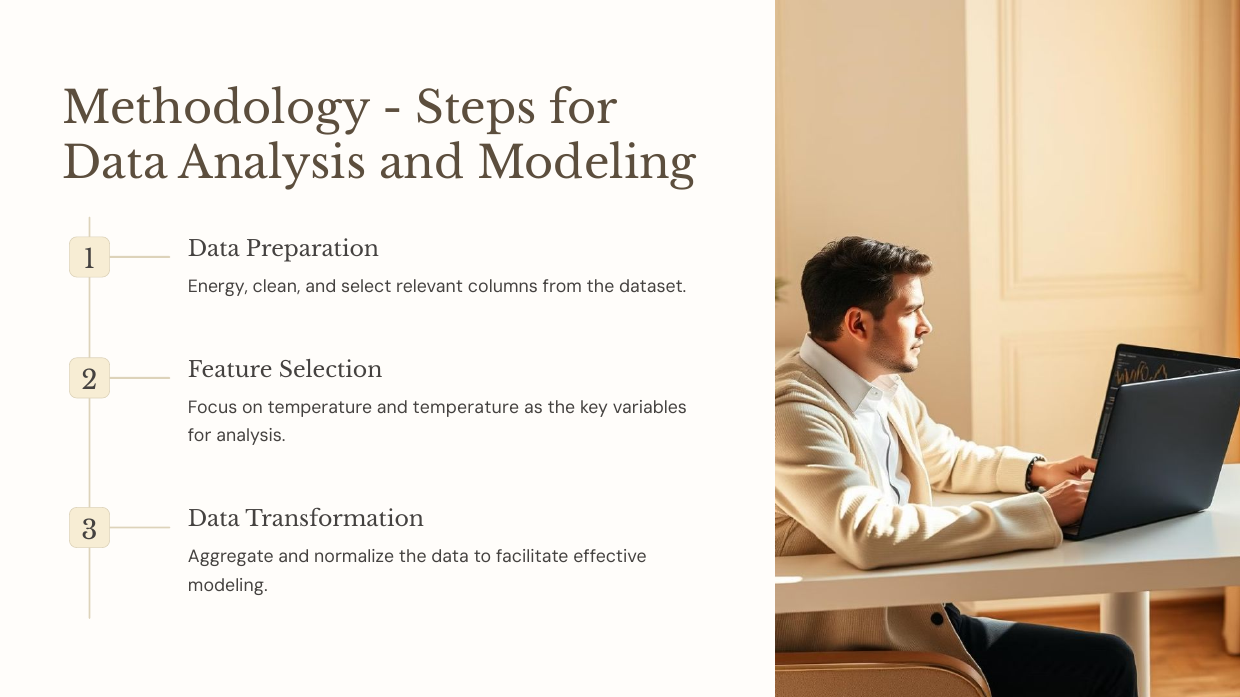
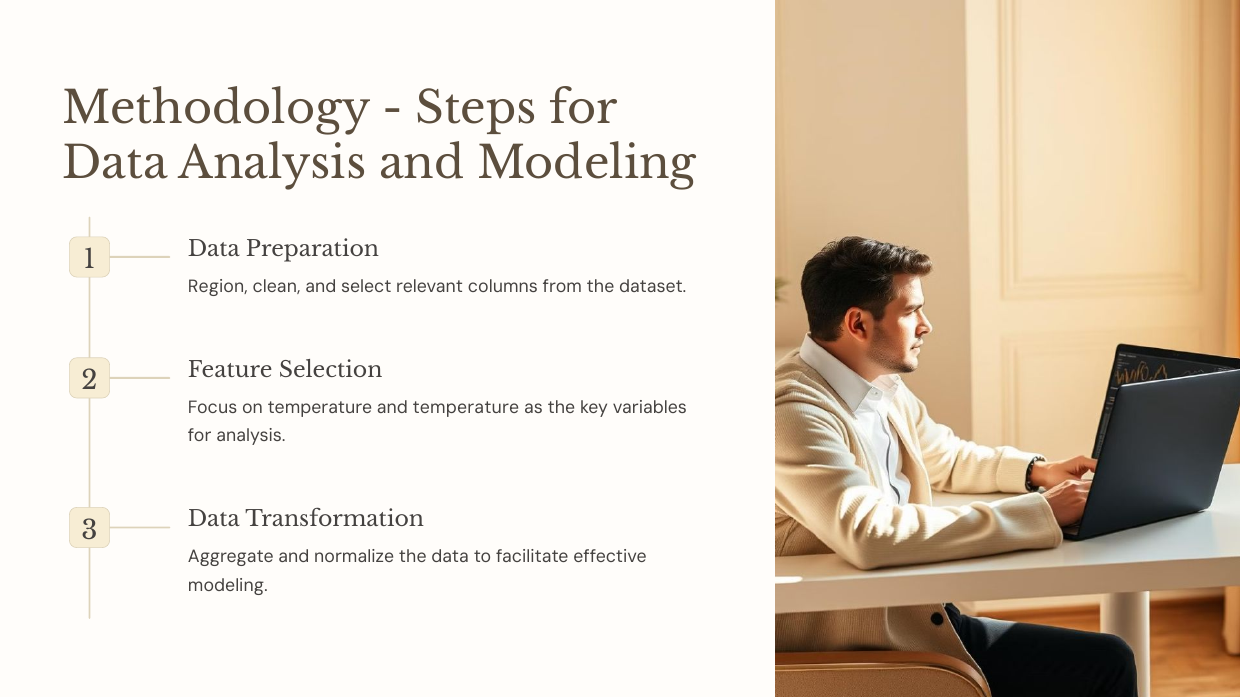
Energy: Energy -> Region
